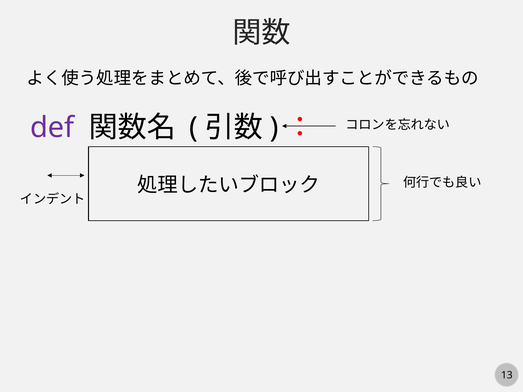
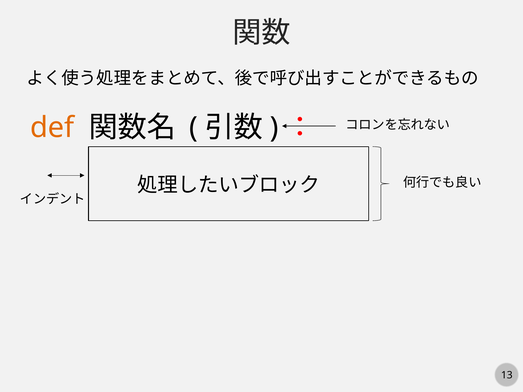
def colour: purple -> orange
